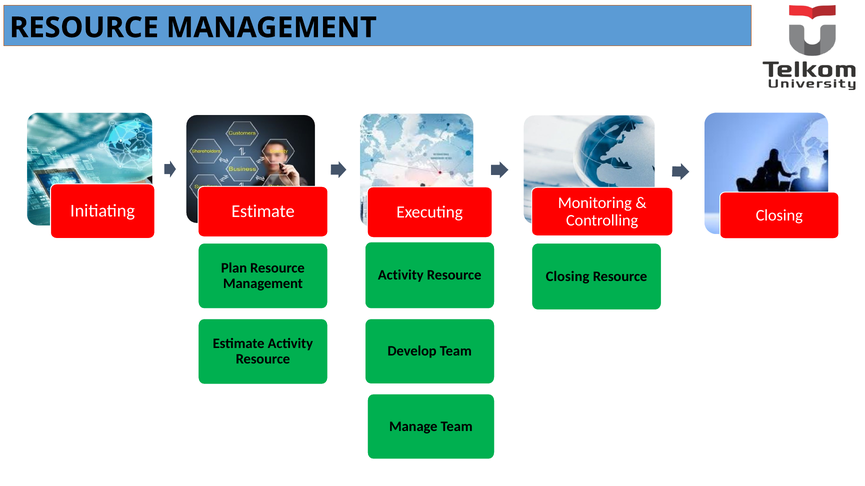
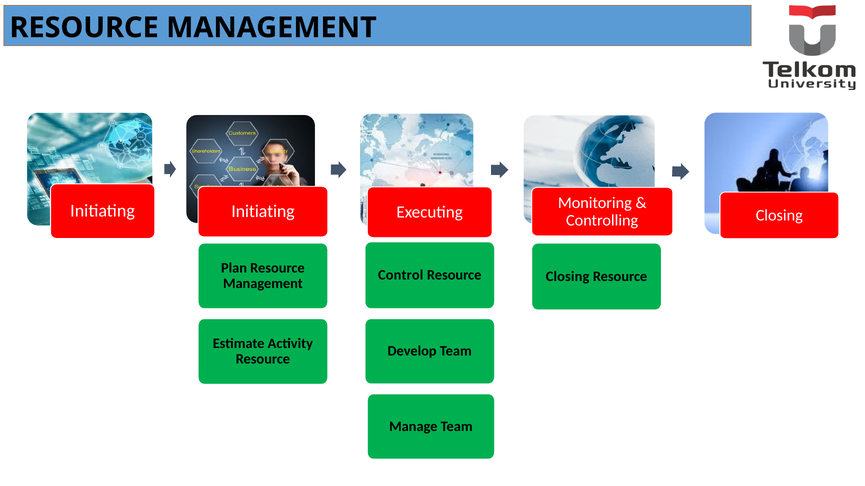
Initiating Estimate: Estimate -> Initiating
Activity at (401, 276): Activity -> Control
